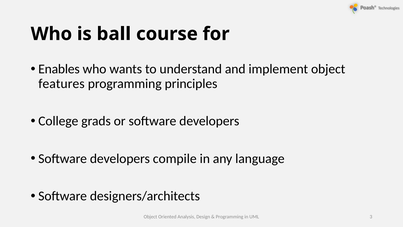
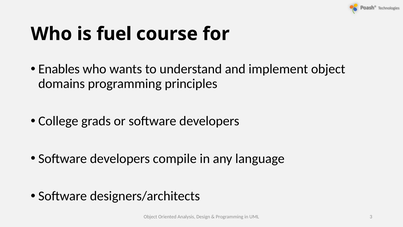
ball: ball -> fuel
features: features -> domains
